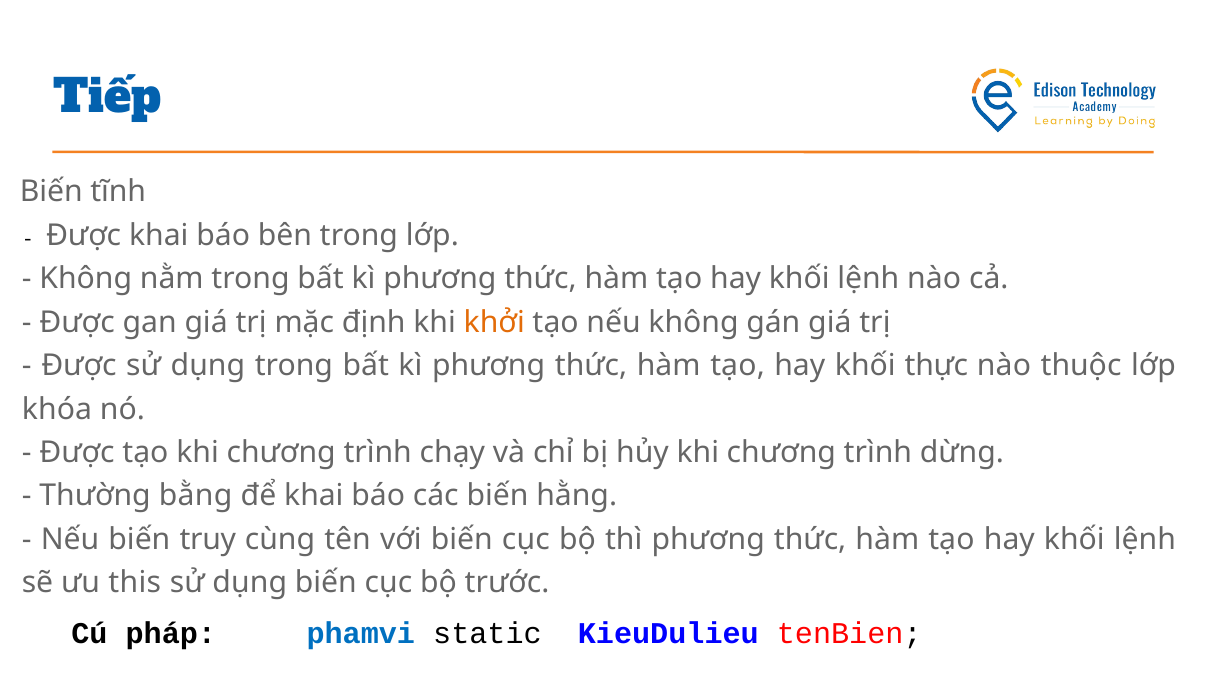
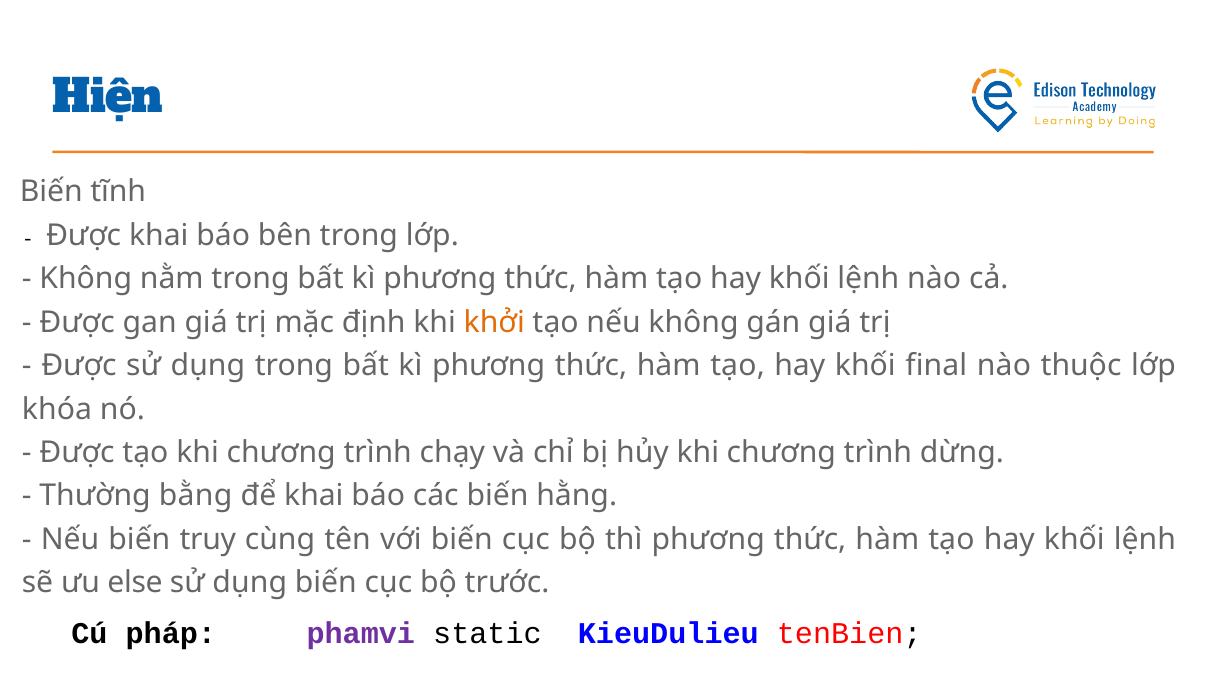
Tiếp: Tiếp -> Hiện
thực: thực -> final
this: this -> else
phamvi colour: blue -> purple
